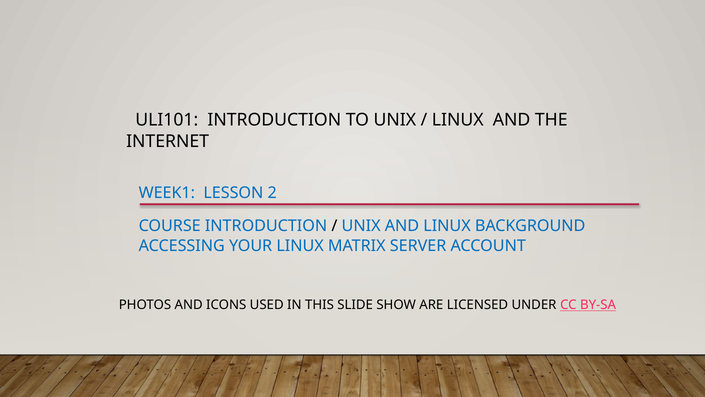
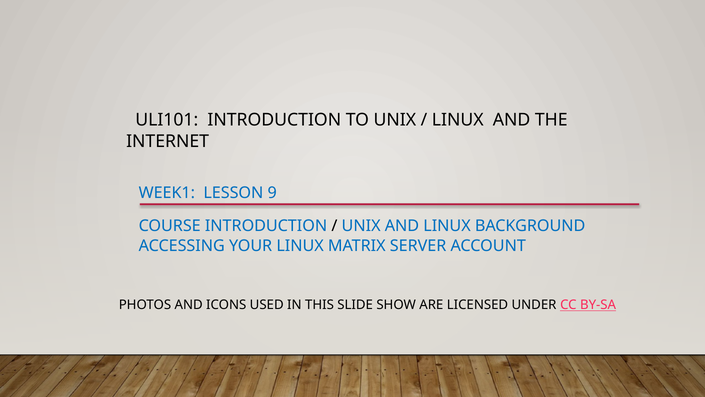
2: 2 -> 9
